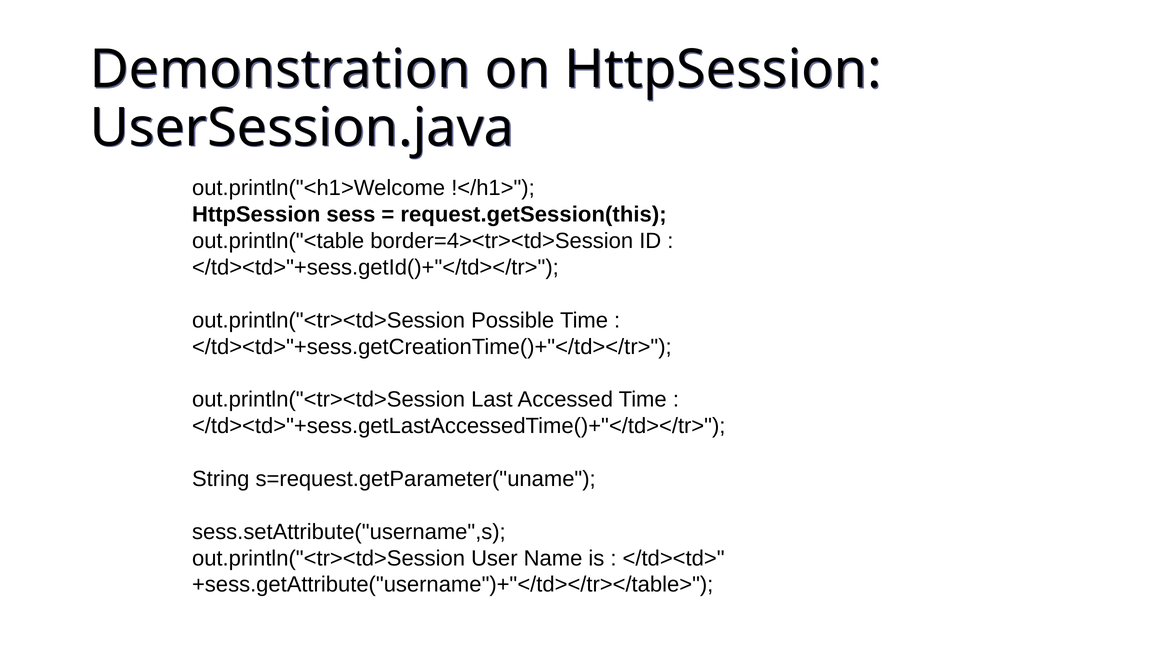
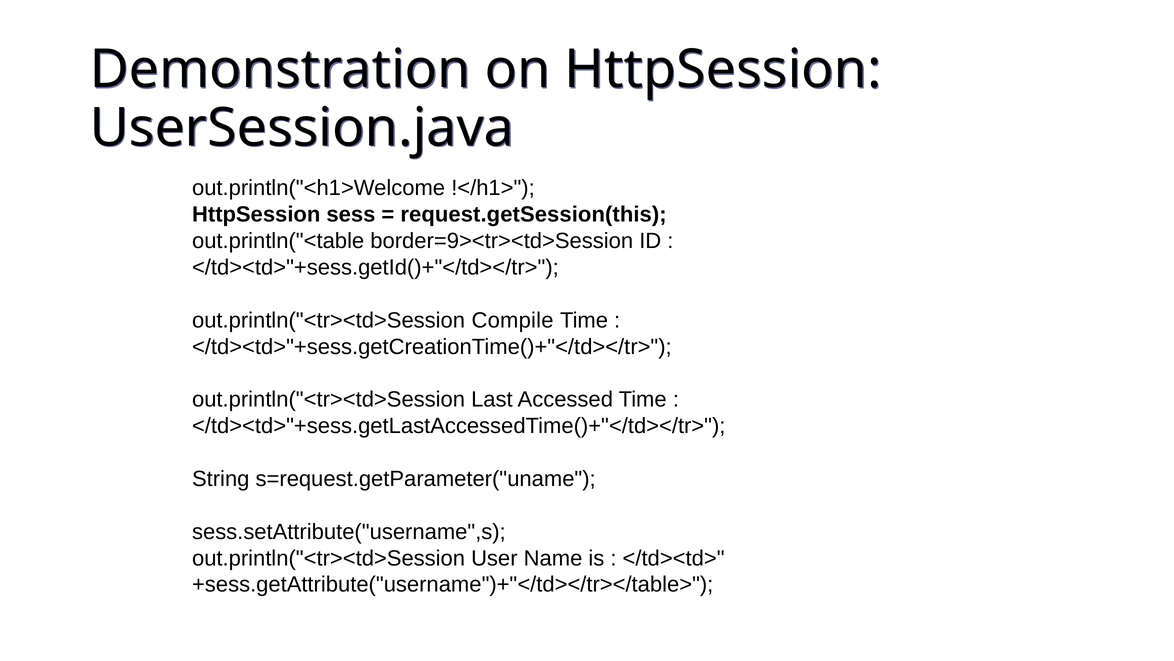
border=4><tr><td>Session: border=4><tr><td>Session -> border=9><tr><td>Session
Possible: Possible -> Compile
